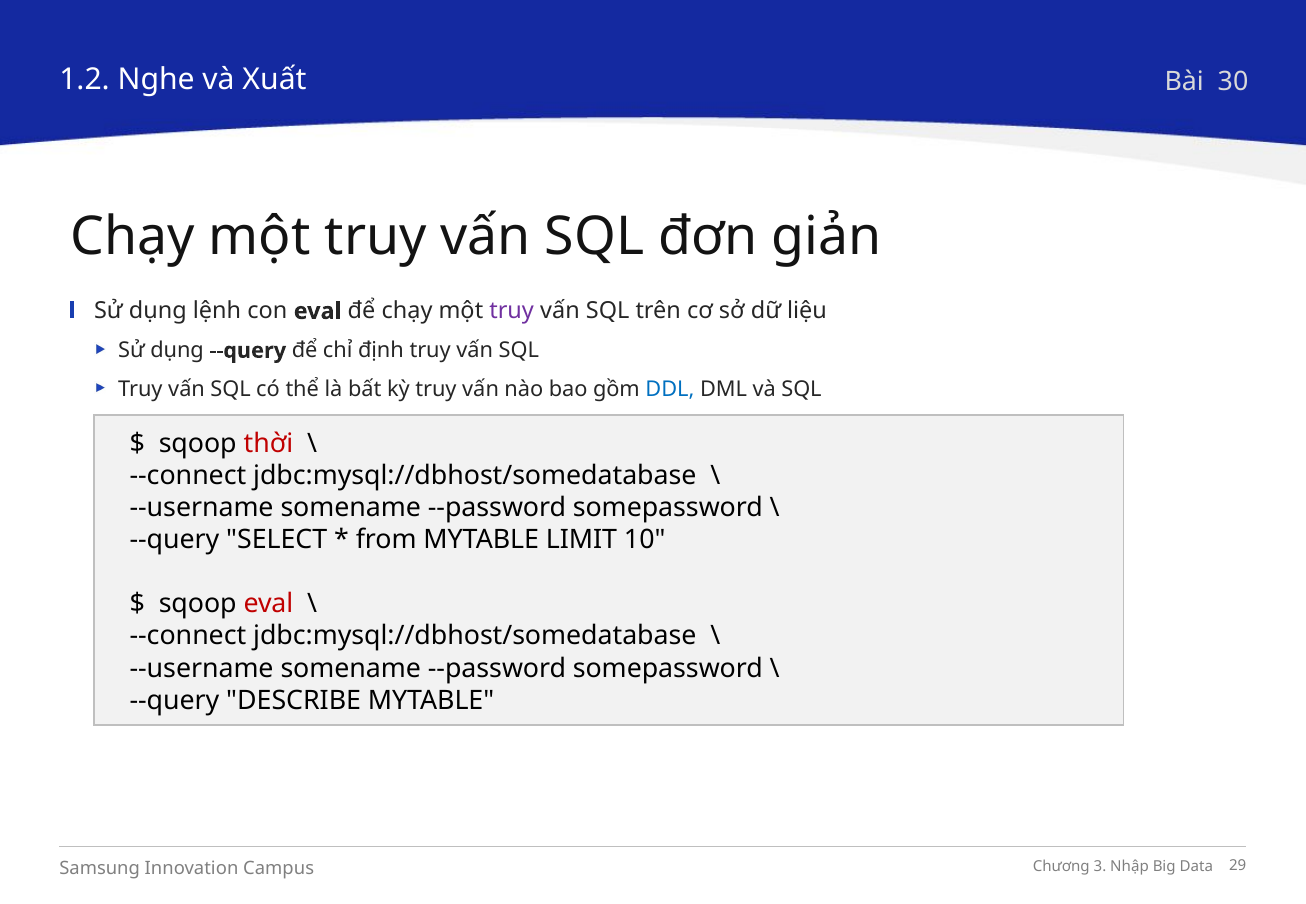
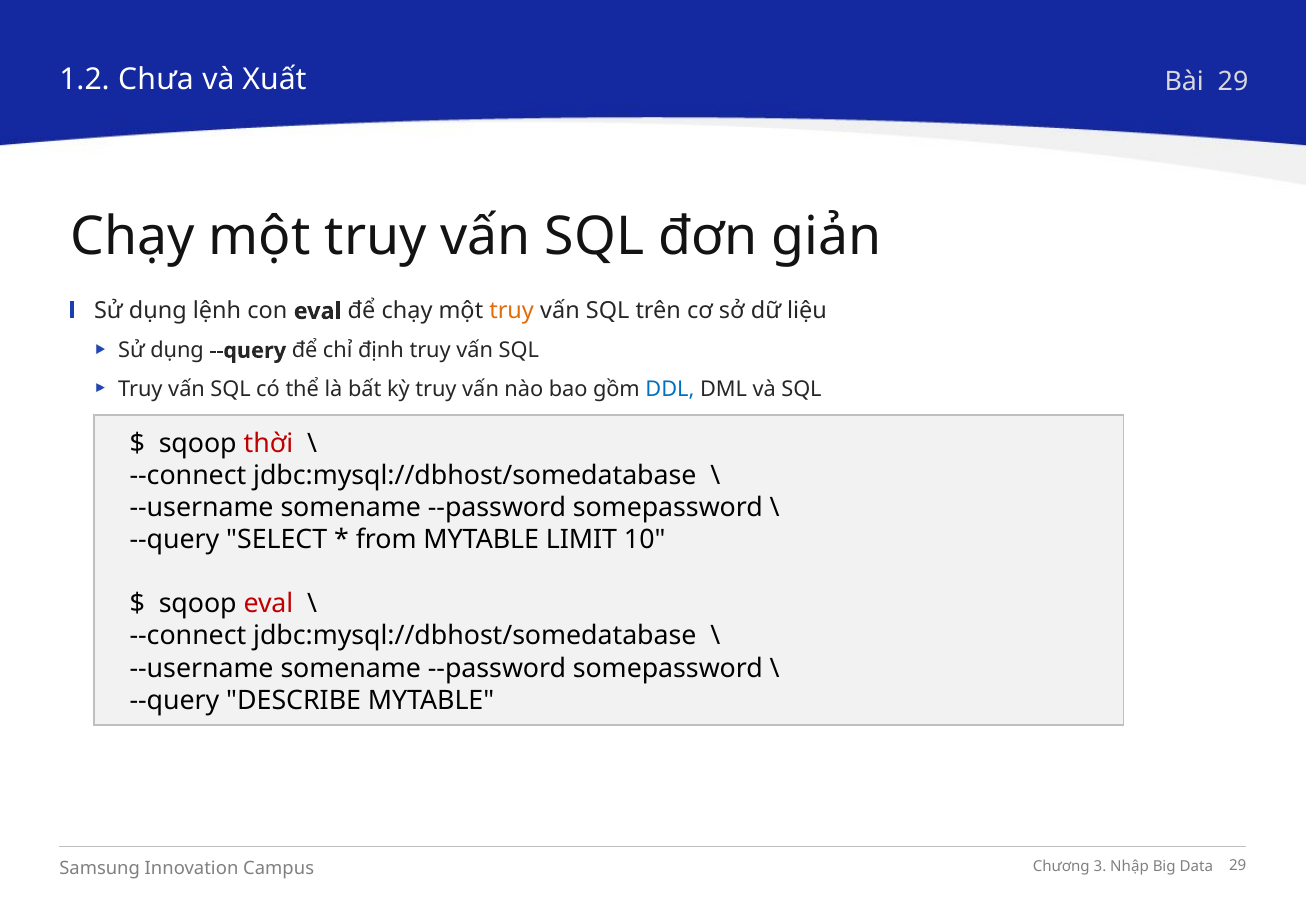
Nghe: Nghe -> Chưa
Bài 30: 30 -> 29
truy at (512, 311) colour: purple -> orange
